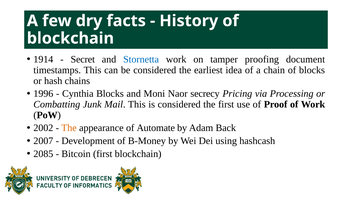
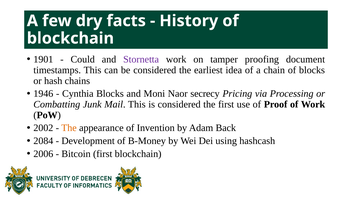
1914: 1914 -> 1901
Secret: Secret -> Could
Stornetta colour: blue -> purple
1996: 1996 -> 1946
Automate: Automate -> Invention
2007: 2007 -> 2084
2085: 2085 -> 2006
